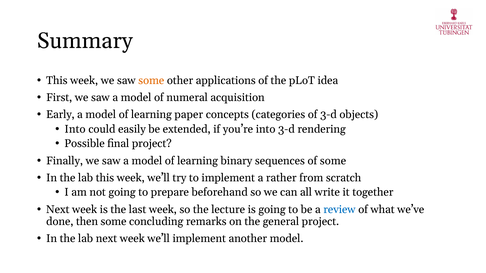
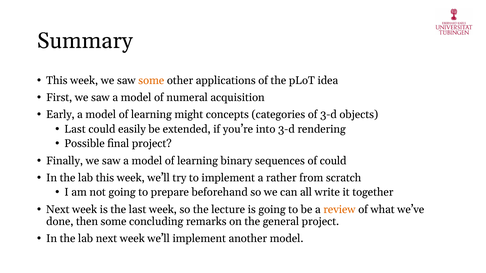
paper: paper -> might
Into at (75, 129): Into -> Last
of some: some -> could
review colour: blue -> orange
